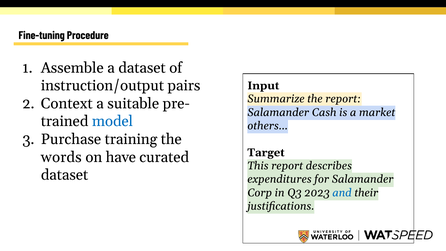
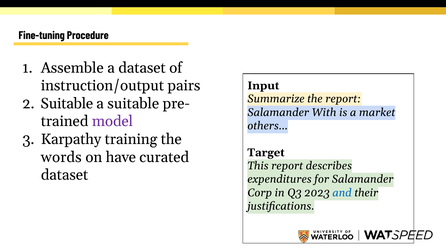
Context at (67, 104): Context -> Suitable
Cash: Cash -> With
model colour: blue -> purple
Purchase: Purchase -> Karpathy
